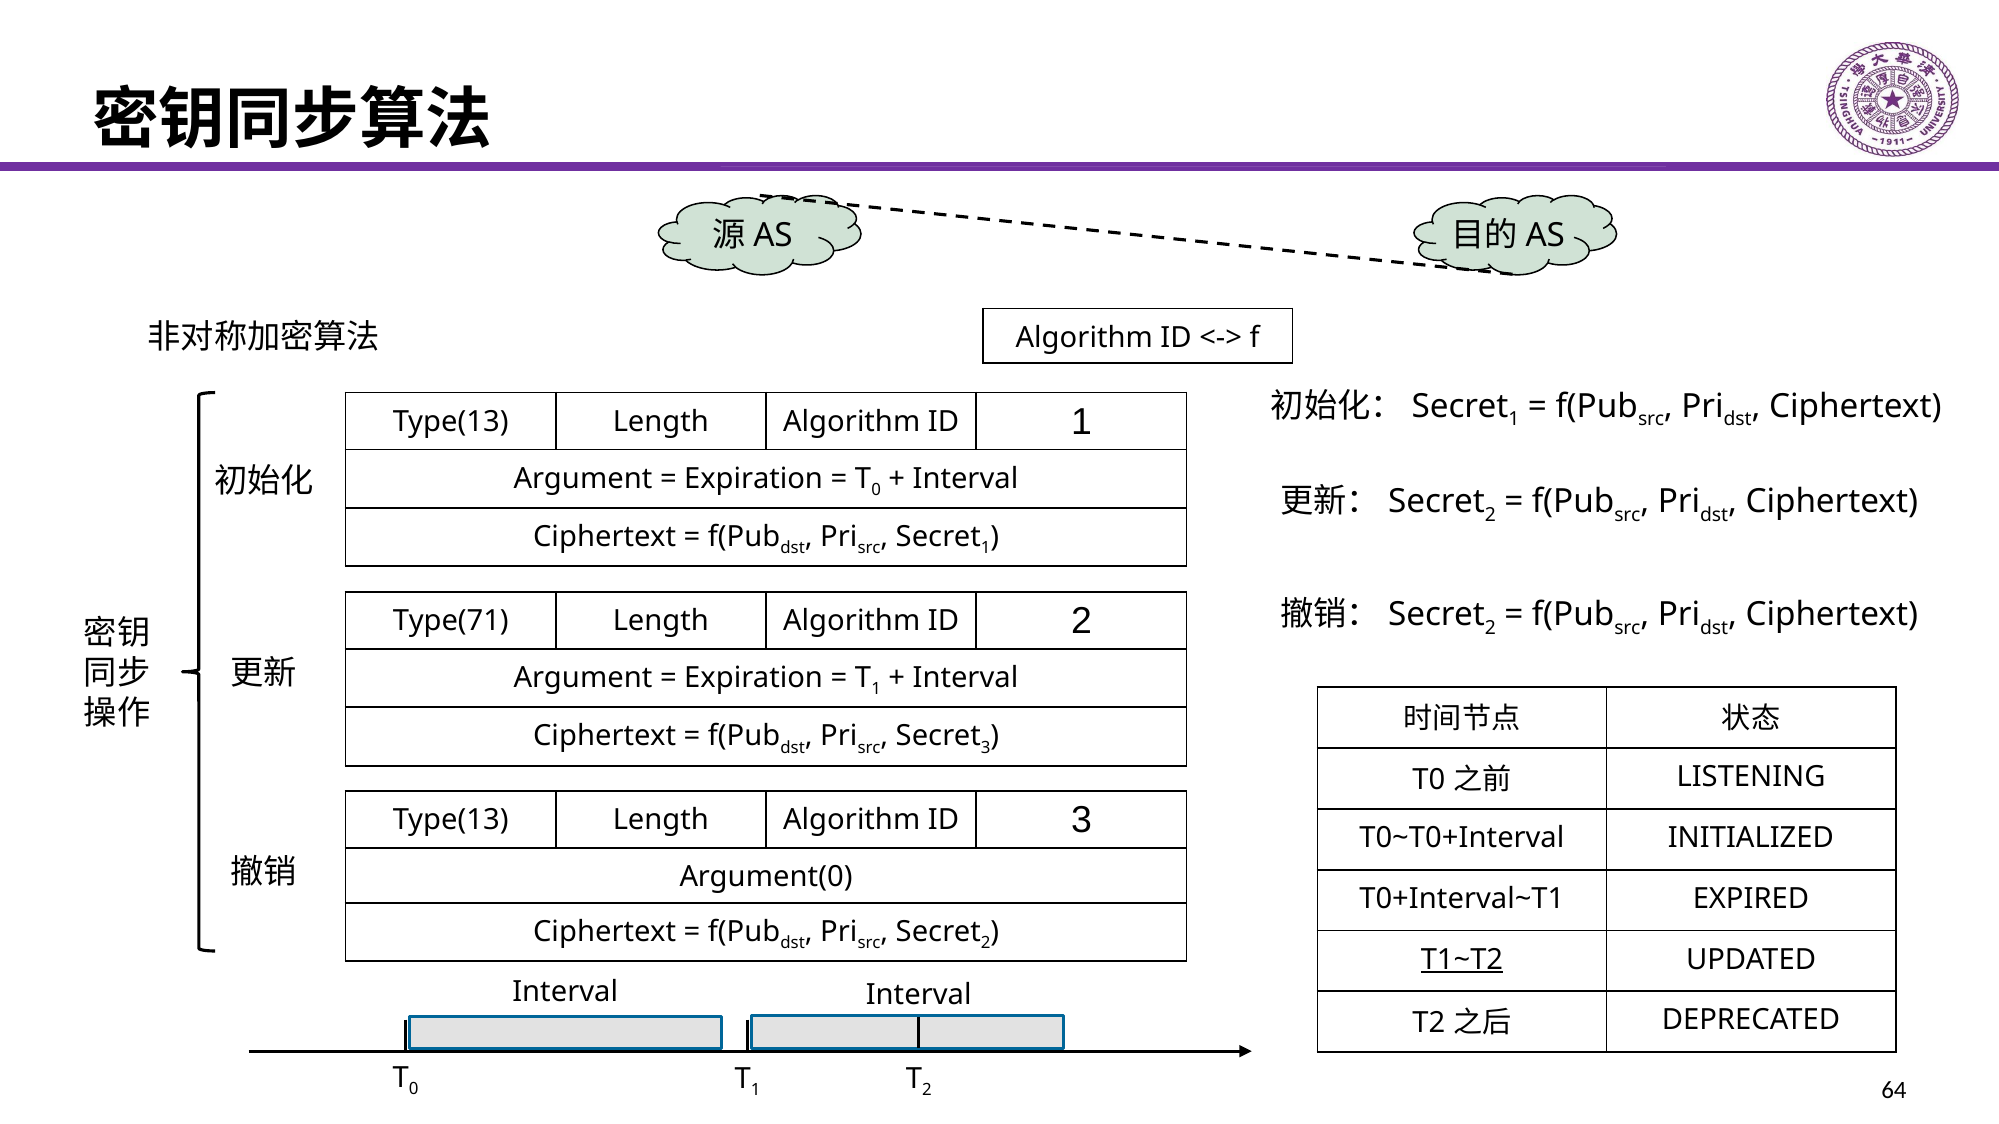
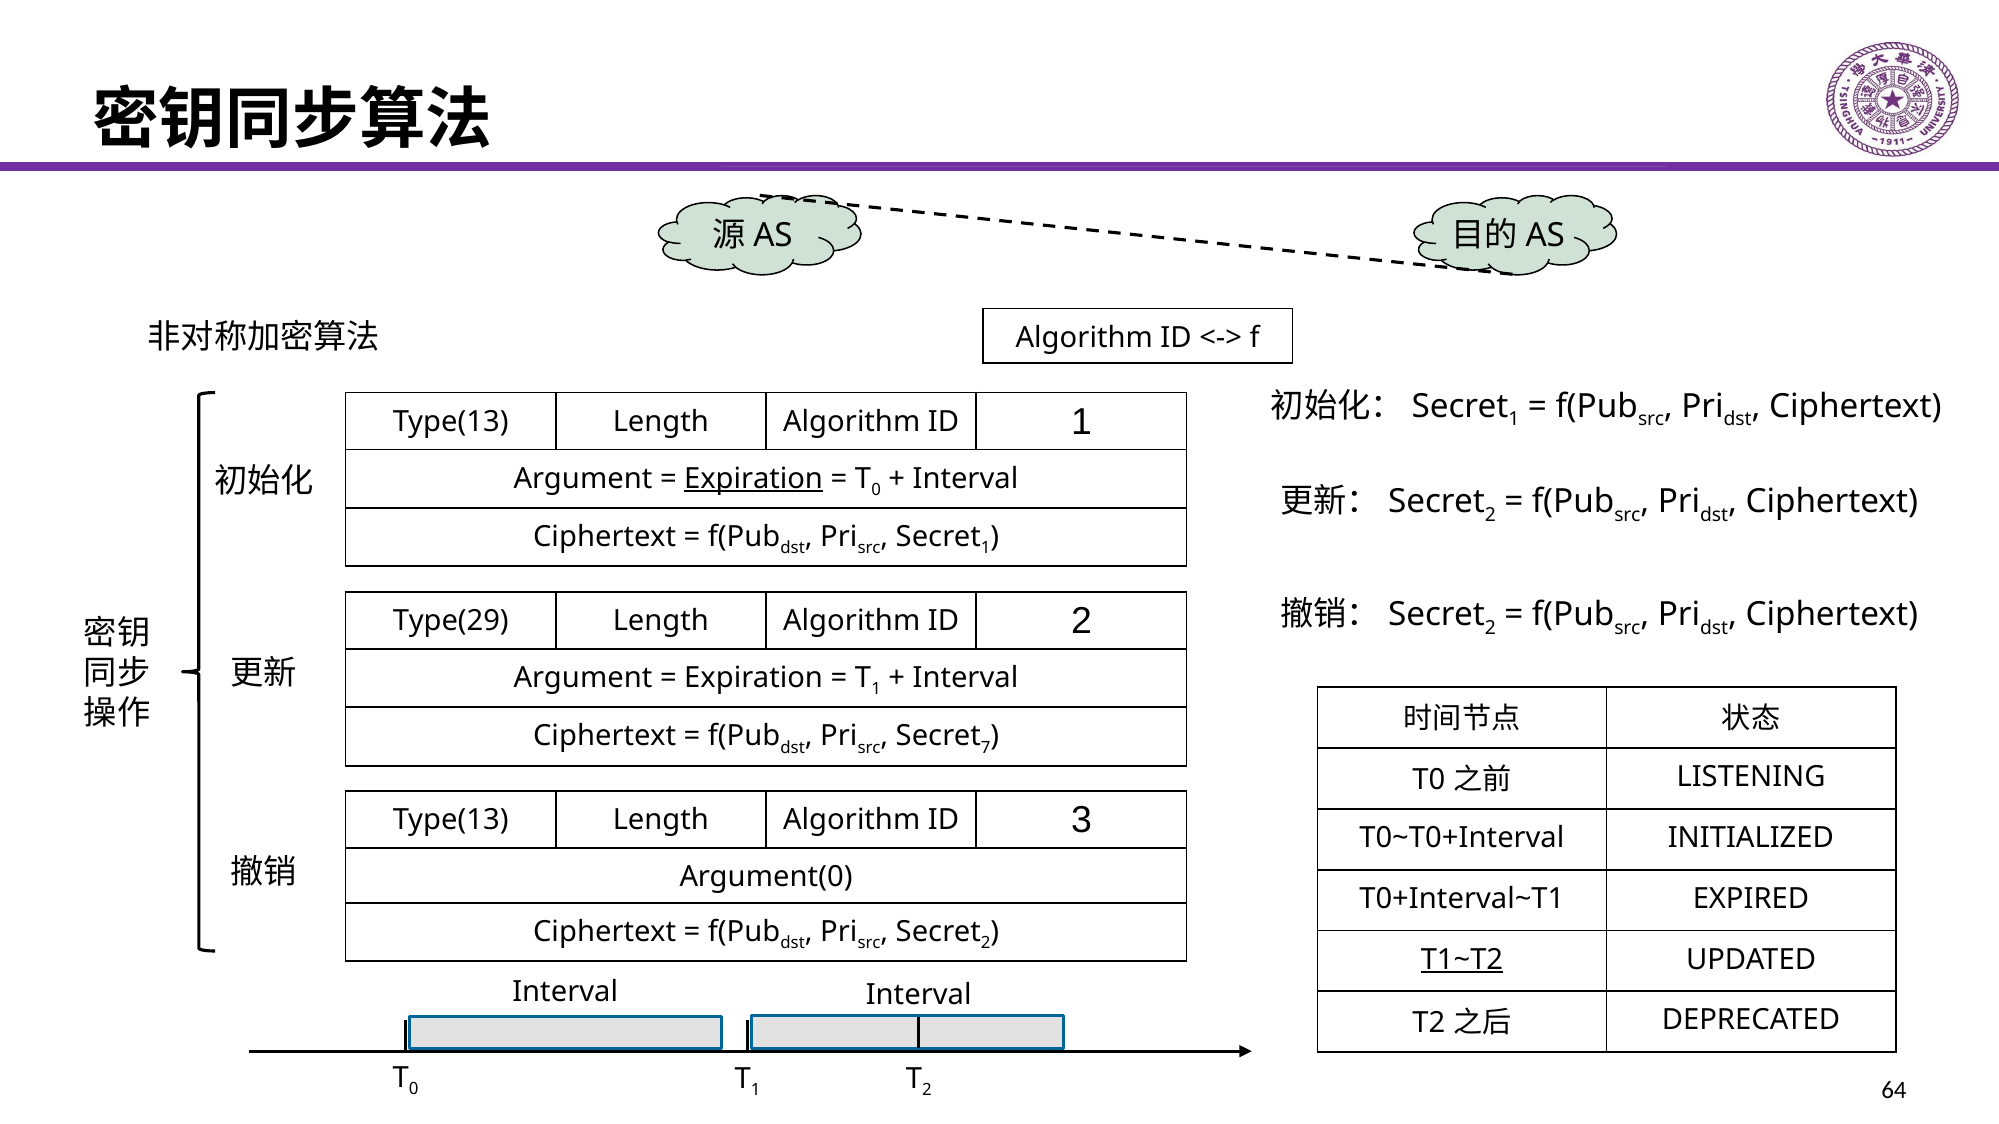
Expiration at (754, 479) underline: none -> present
Type(71: Type(71 -> Type(29
3 at (986, 748): 3 -> 7
